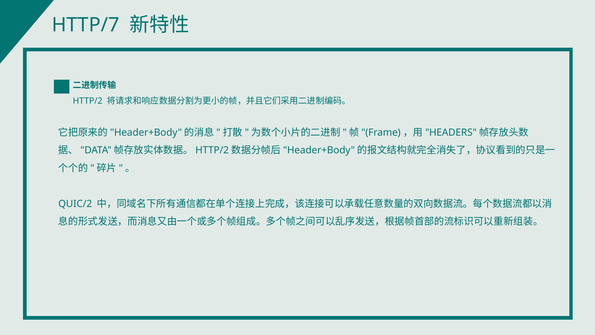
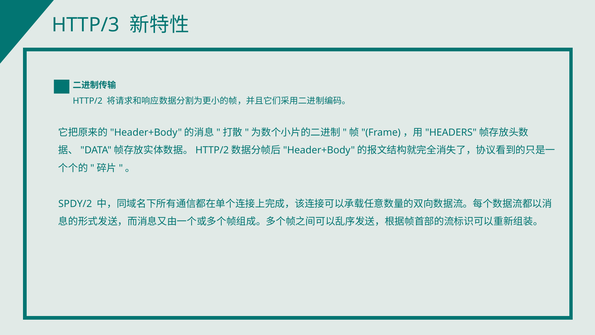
HTTP/7: HTTP/7 -> HTTP/3
QUIC/2: QUIC/2 -> SPDY/2
